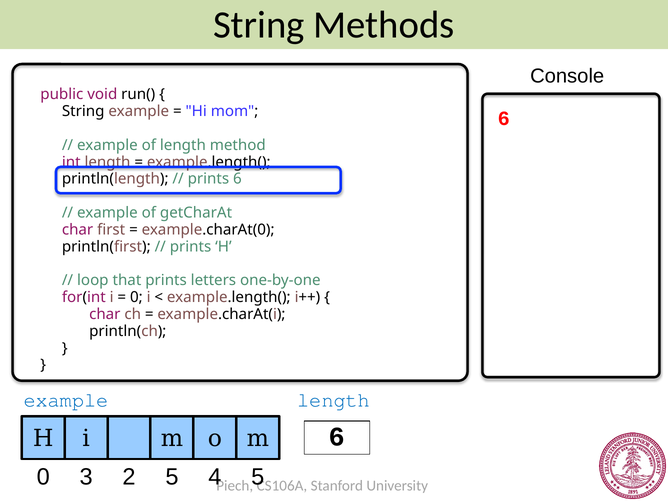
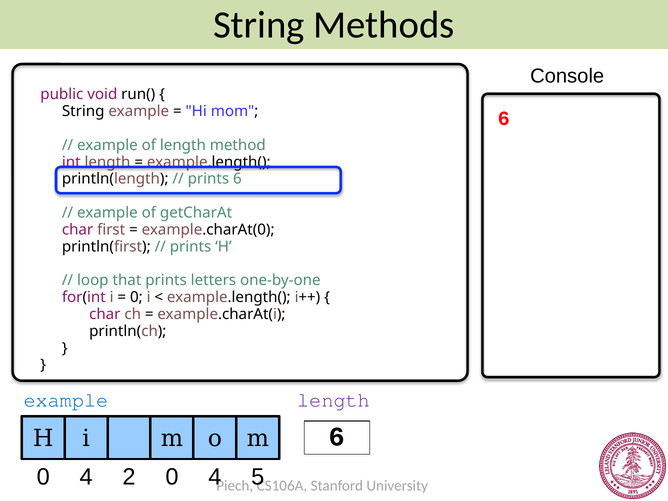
length at (334, 400) colour: blue -> purple
3 at (86, 477): 3 -> 4
2 5: 5 -> 0
